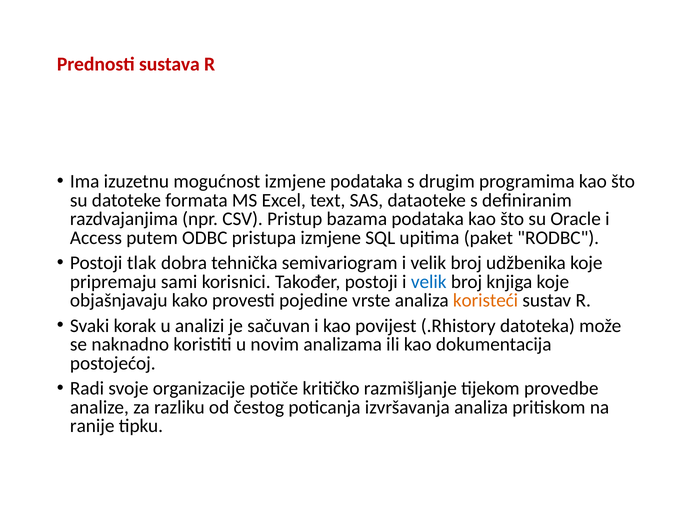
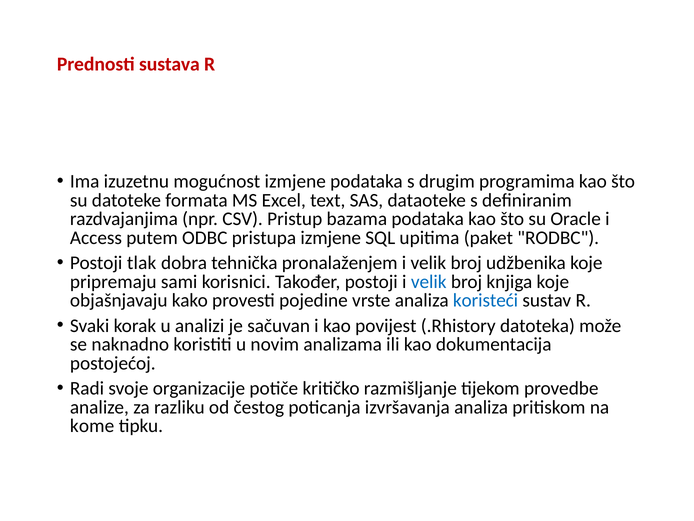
semivariogram: semivariogram -> pronalaženjem
koristeći colour: orange -> blue
ranije: ranije -> kome
